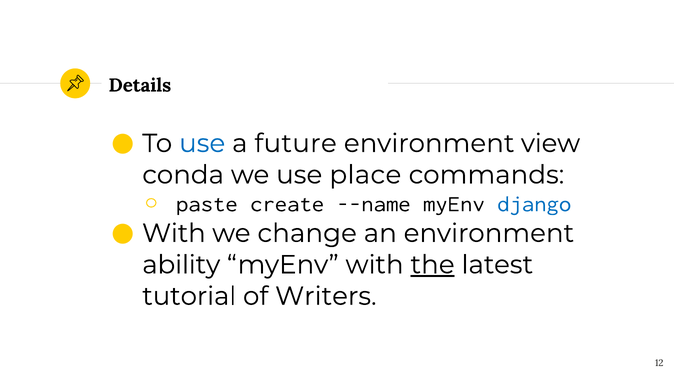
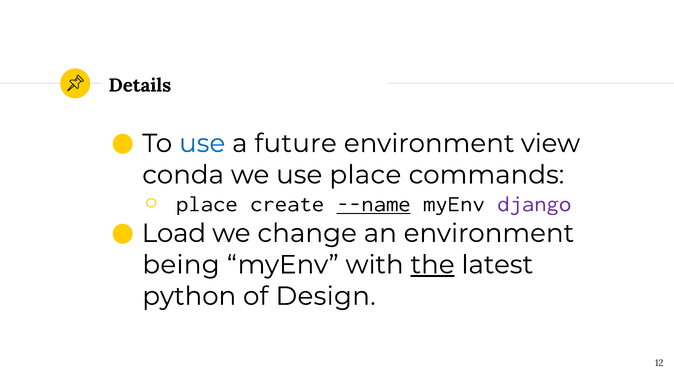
paste at (207, 204): paste -> place
--name underline: none -> present
django colour: blue -> purple
With at (174, 233): With -> Load
ability: ability -> being
tutorial: tutorial -> python
Writers: Writers -> Design
